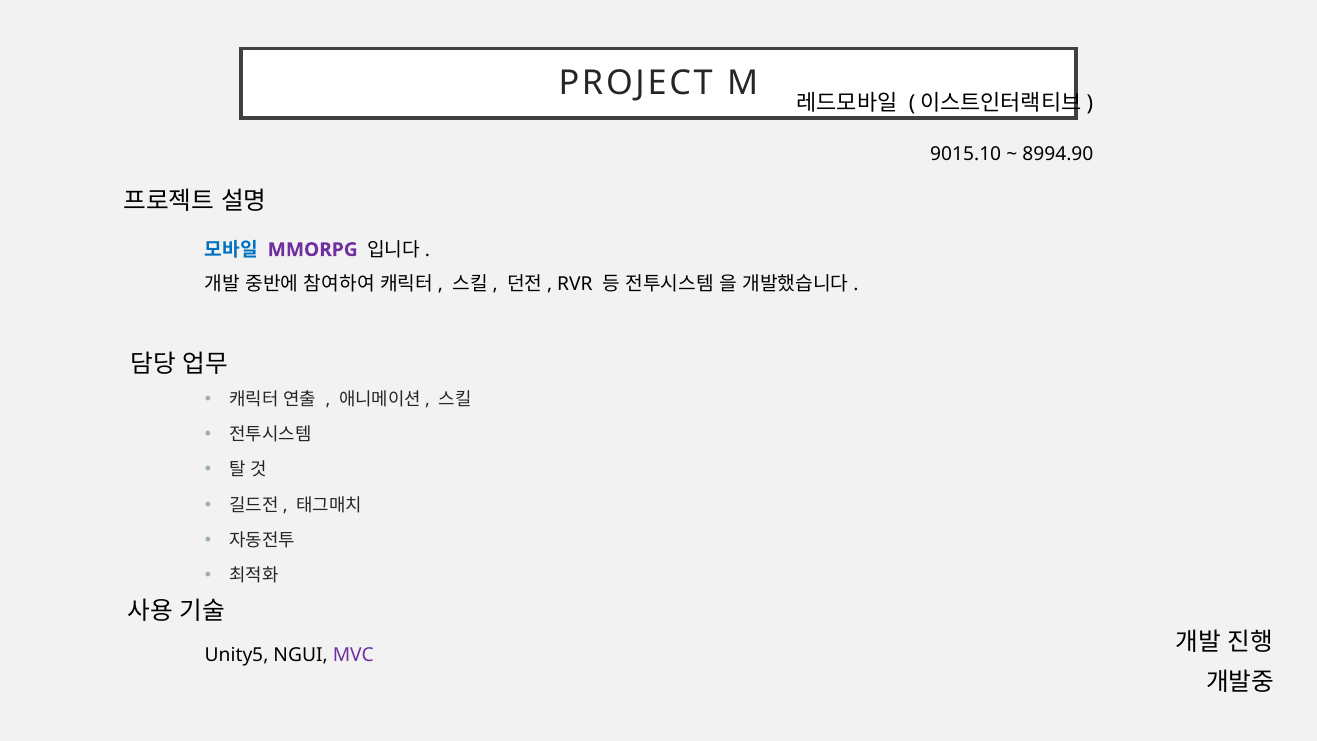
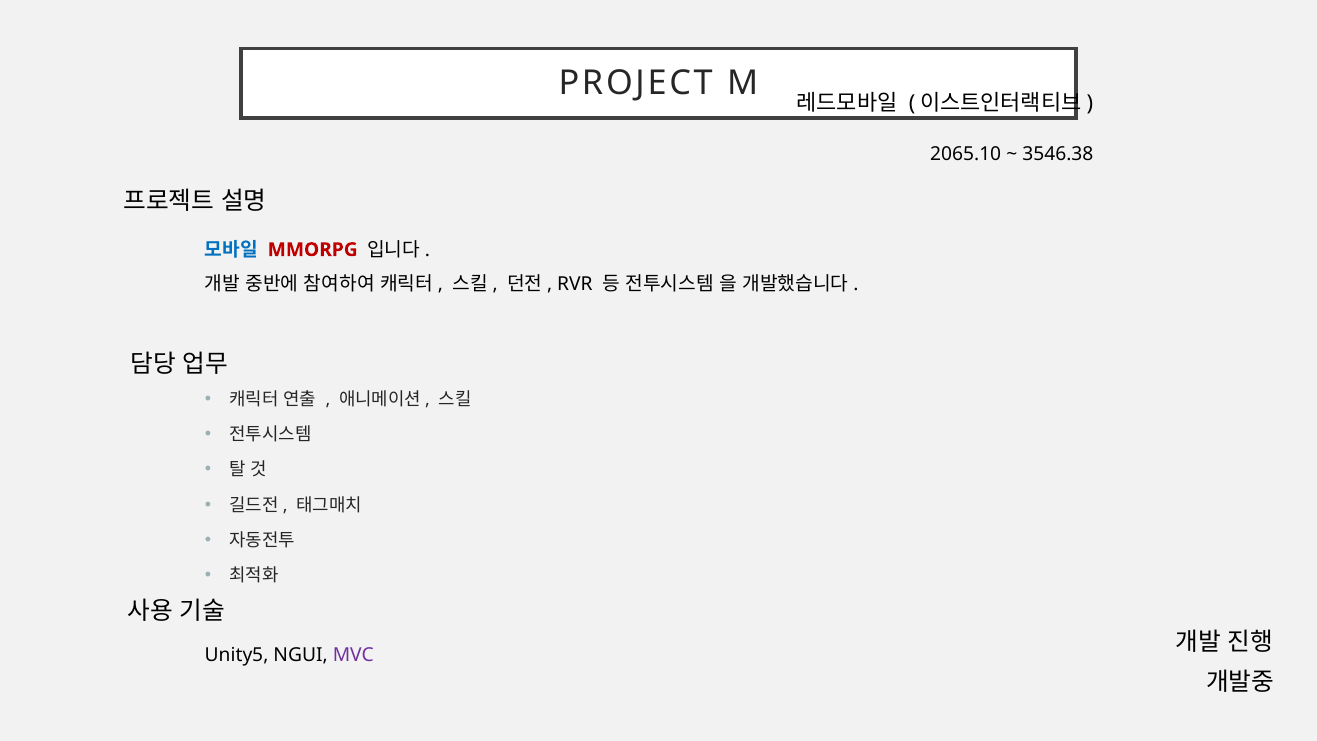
9015.10: 9015.10 -> 2065.10
8994.90: 8994.90 -> 3546.38
MMORPG colour: purple -> red
